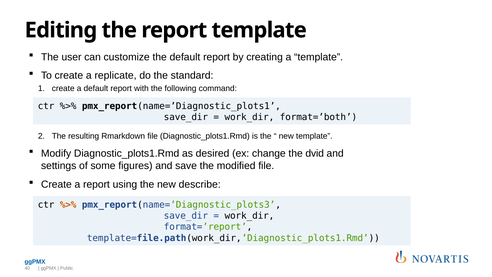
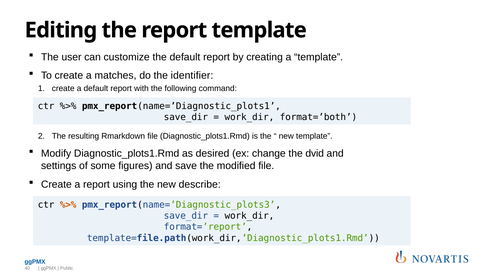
replicate: replicate -> matches
standard: standard -> identifier
